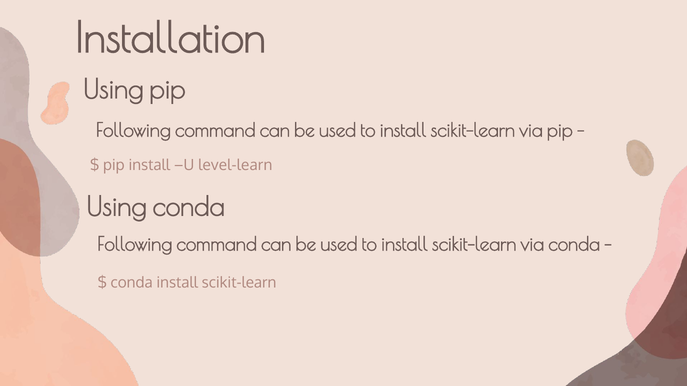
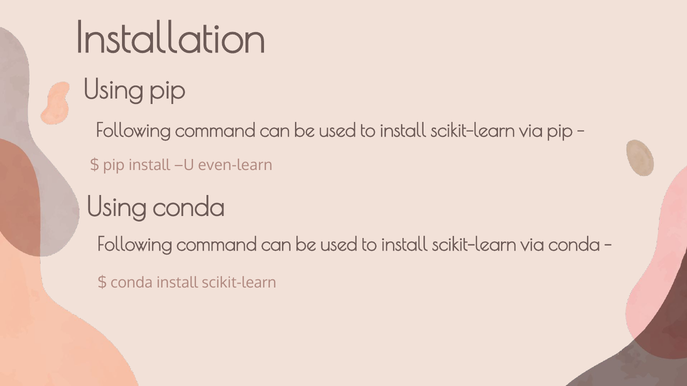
level-learn: level-learn -> even-learn
